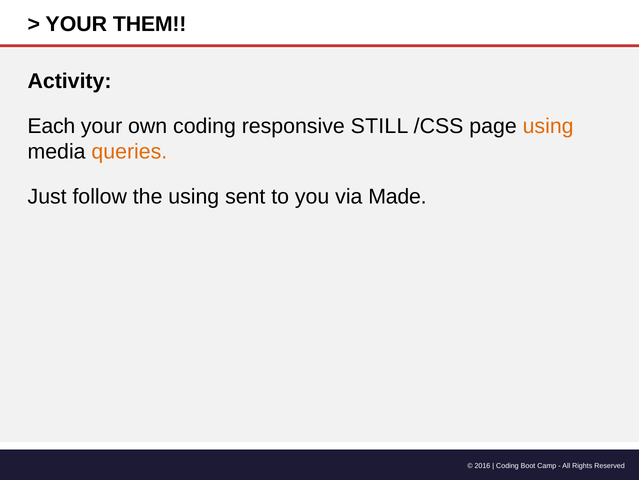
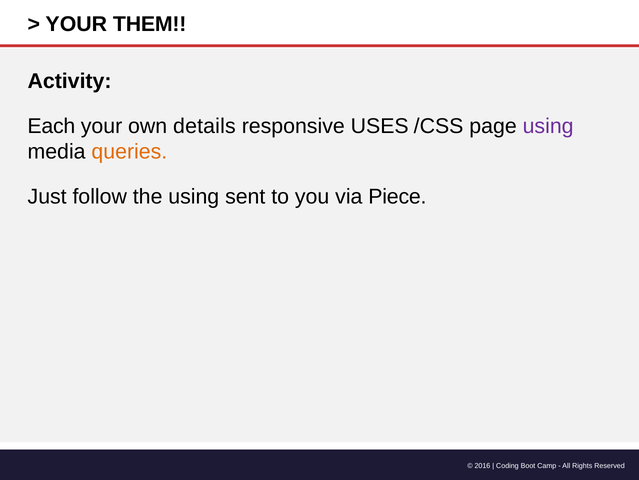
own coding: coding -> details
STILL: STILL -> USES
using at (548, 126) colour: orange -> purple
Made: Made -> Piece
